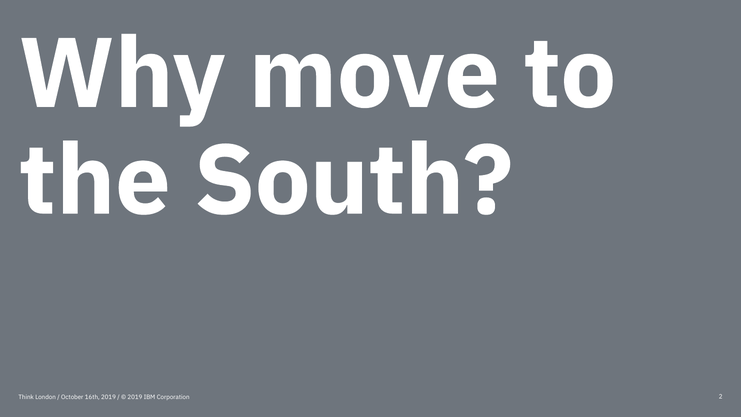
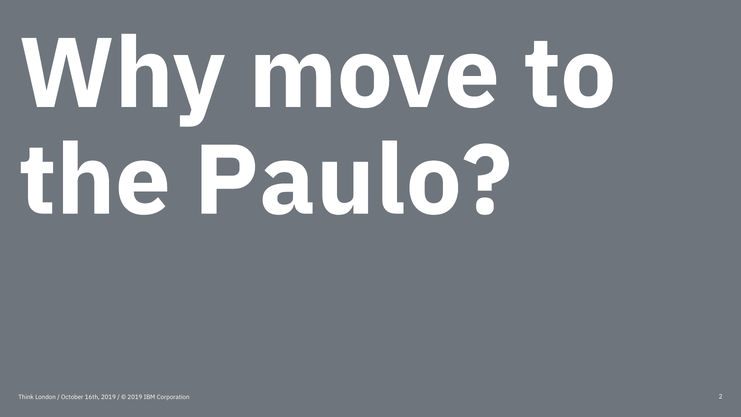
South: South -> Paulo
